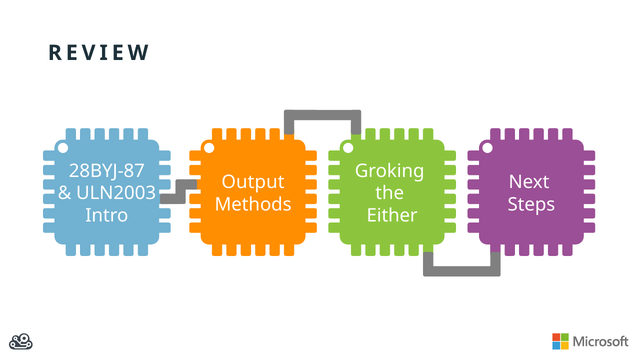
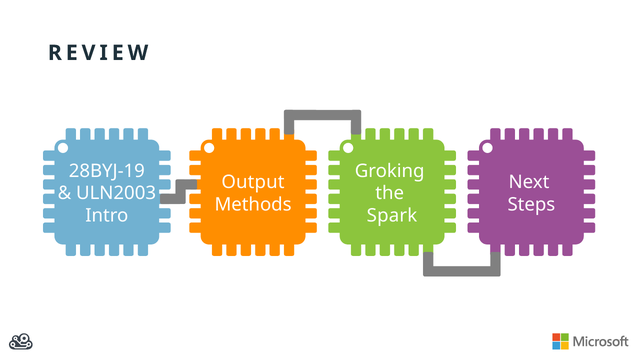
28BYJ-87: 28BYJ-87 -> 28BYJ-19
Either: Either -> Spark
